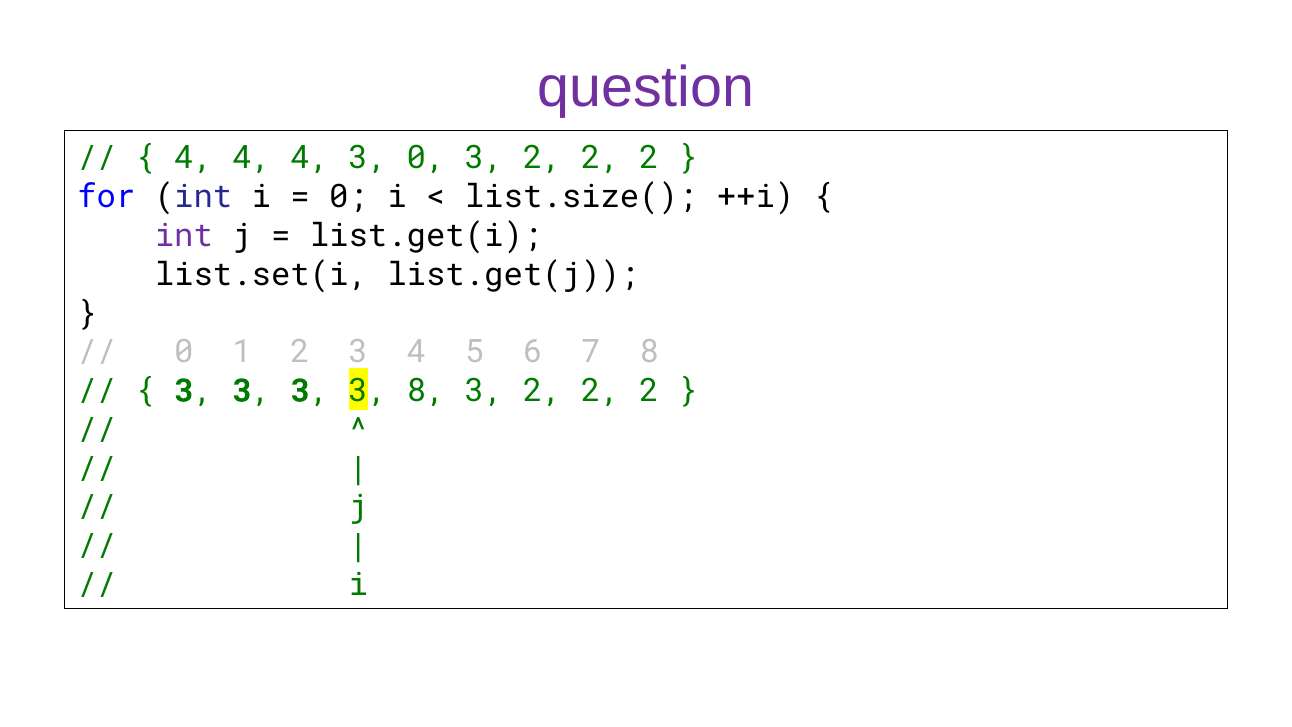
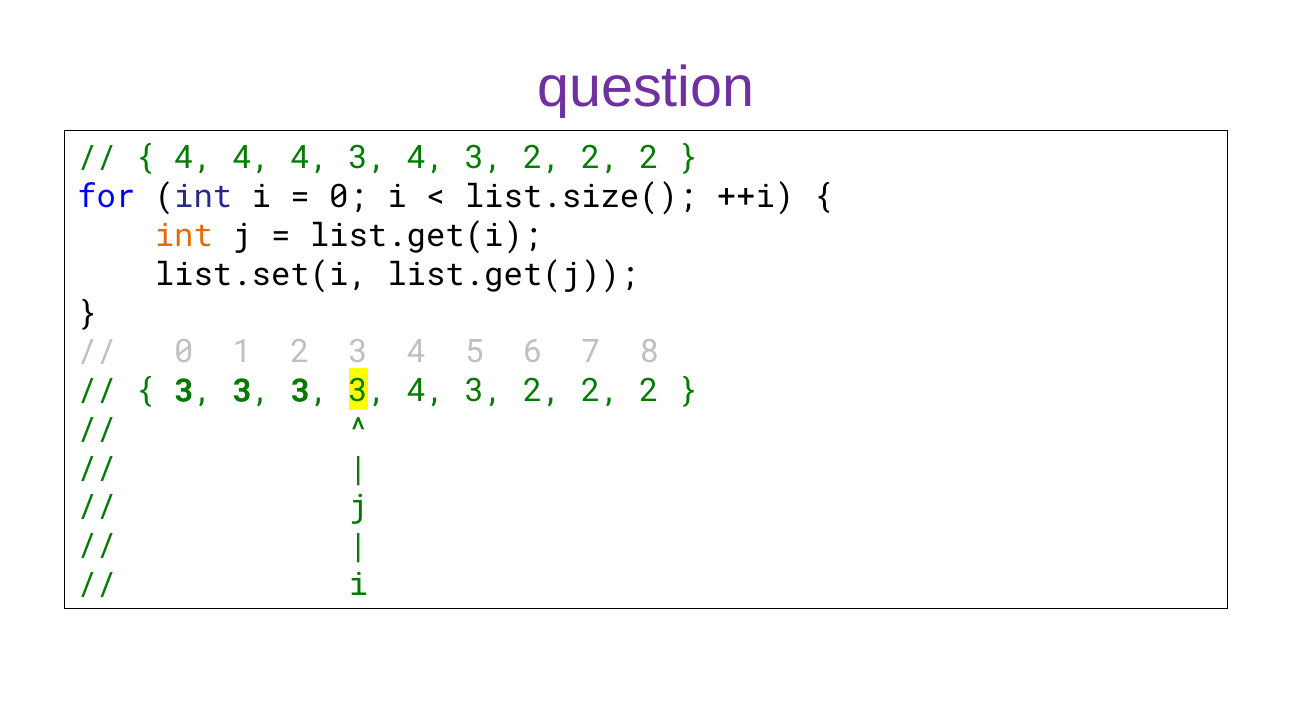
4 3 0: 0 -> 4
int at (184, 236) colour: purple -> orange
3 3 8: 8 -> 4
